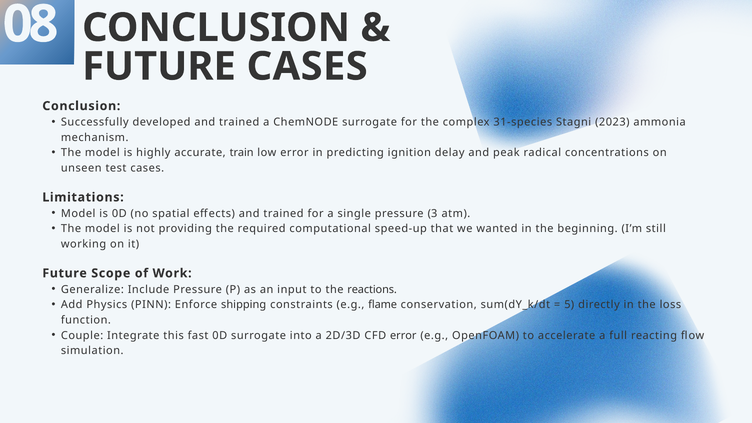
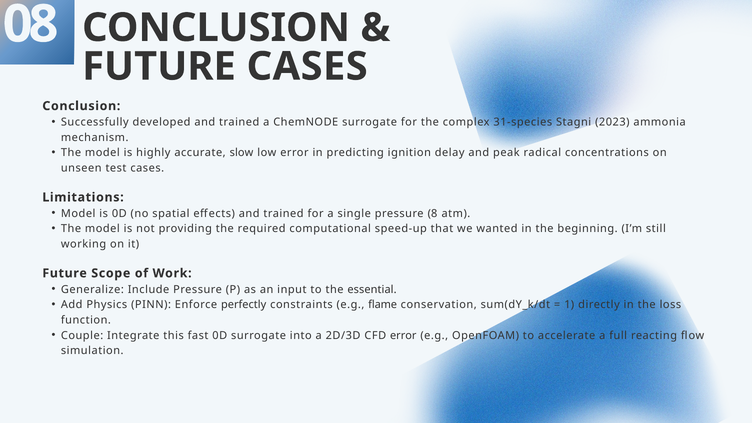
train: train -> slow
3: 3 -> 8
reactions: reactions -> essential
shipping: shipping -> perfectly
5: 5 -> 1
